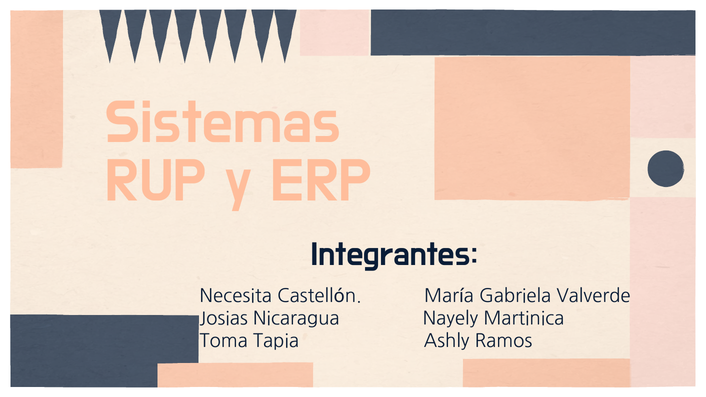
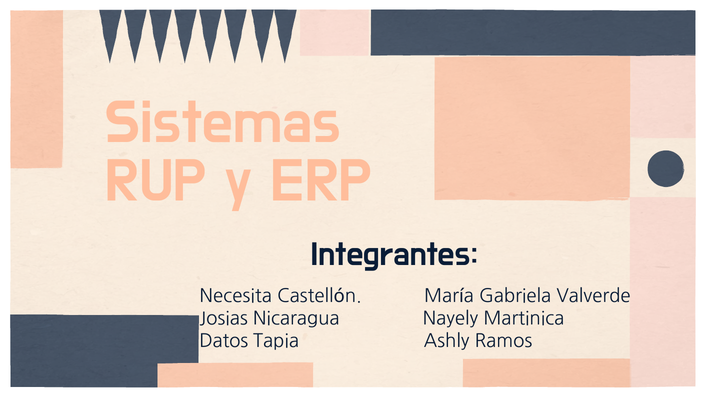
Toma: Toma -> Datos
